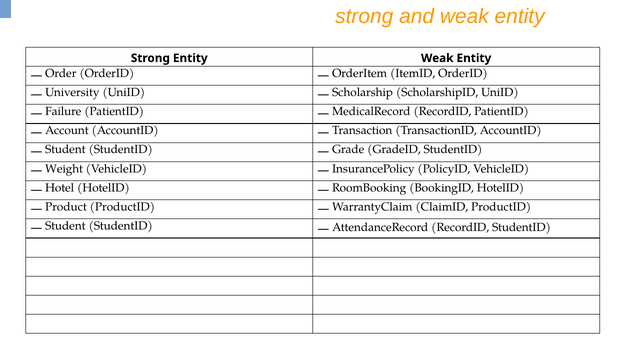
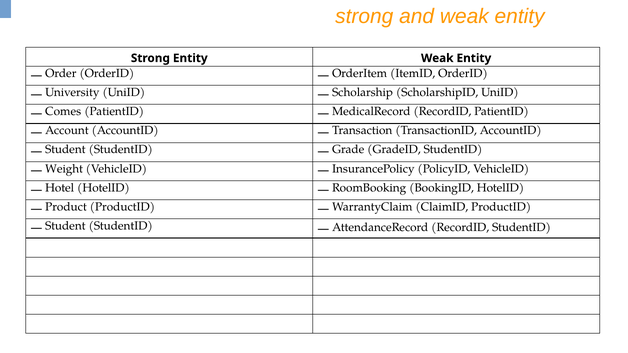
Failure: Failure -> Comes
